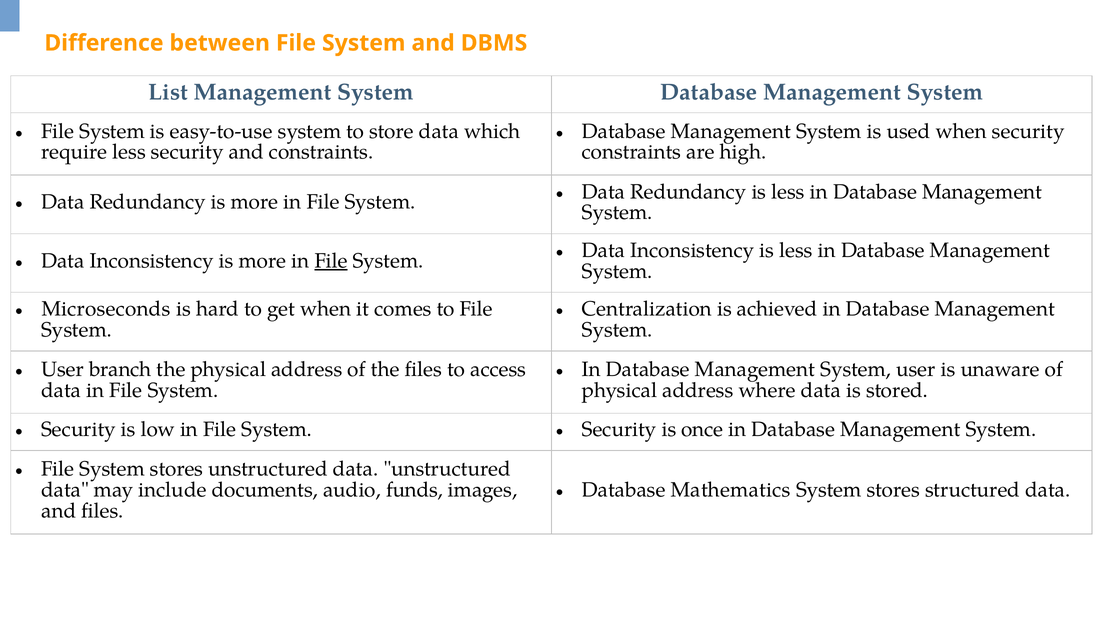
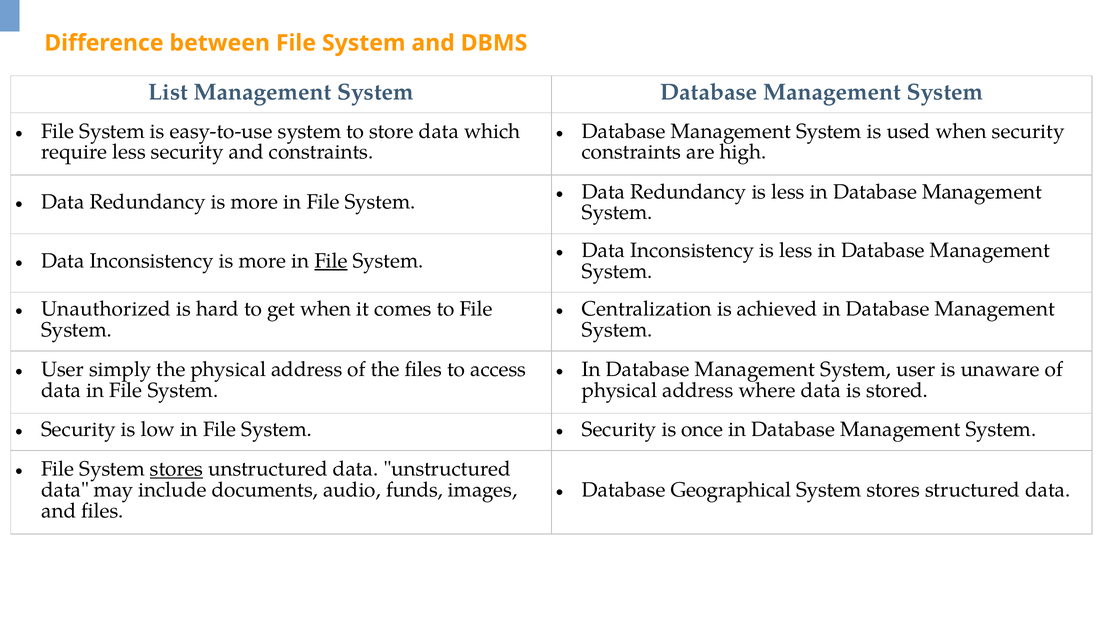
Microseconds: Microseconds -> Unauthorized
branch: branch -> simply
stores at (177, 469) underline: none -> present
Mathematics: Mathematics -> Geographical
